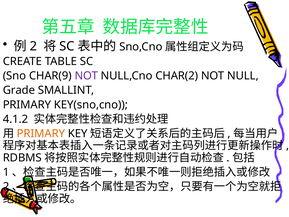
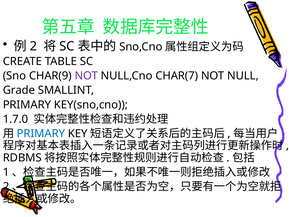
CHAR(2: CHAR(2 -> CHAR(7
4.1.2: 4.1.2 -> 1.7.0
PRIMARY at (41, 133) colour: orange -> blue
